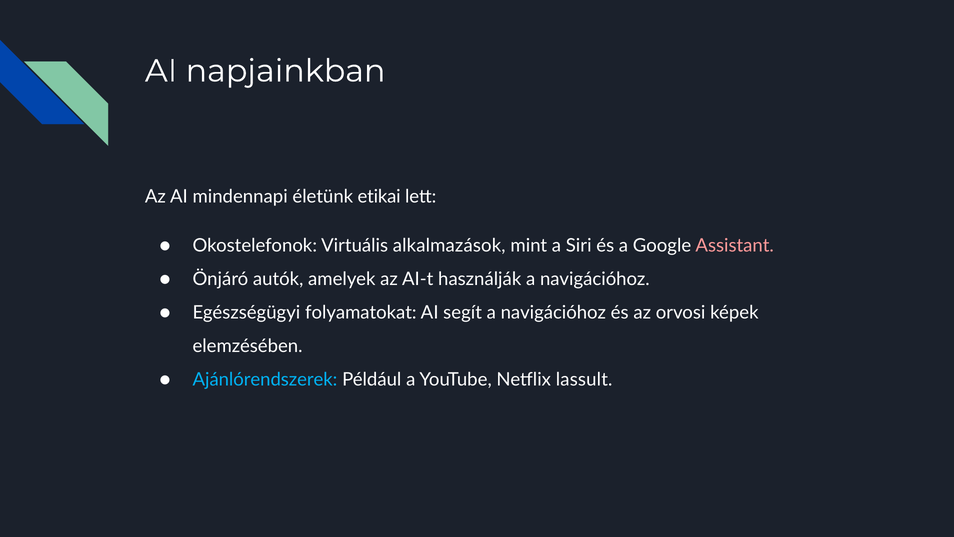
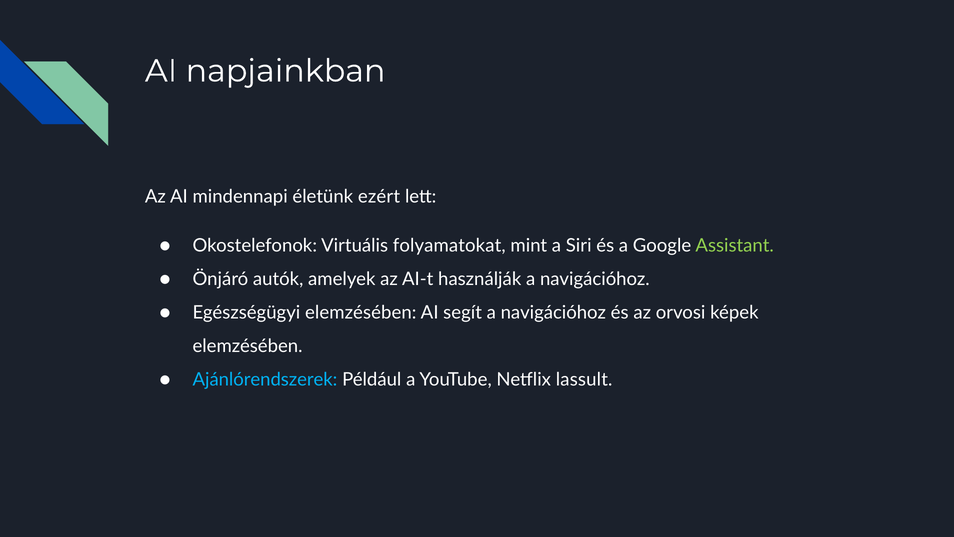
etikai: etikai -> ezért
alkalmazások: alkalmazások -> folyamatokat
Assistant colour: pink -> light green
Egészségügyi folyamatokat: folyamatokat -> elemzésében
